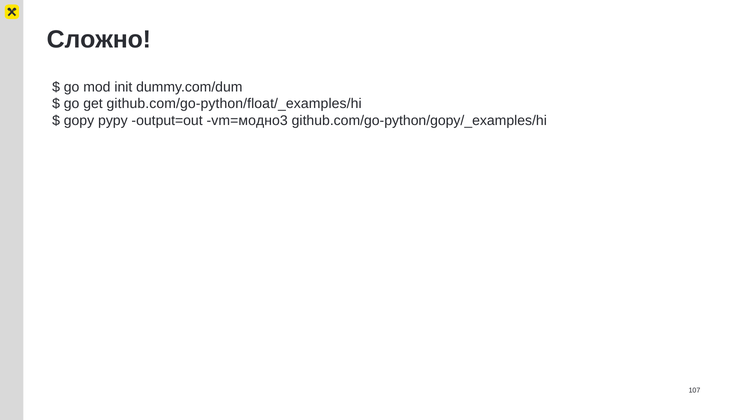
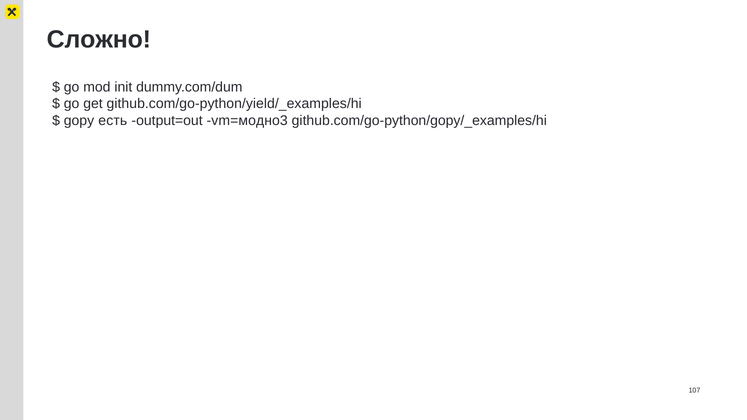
github.com/go-python/float/_examples/hi: github.com/go-python/float/_examples/hi -> github.com/go-python/yield/_examples/hi
pypy: pypy -> есть
